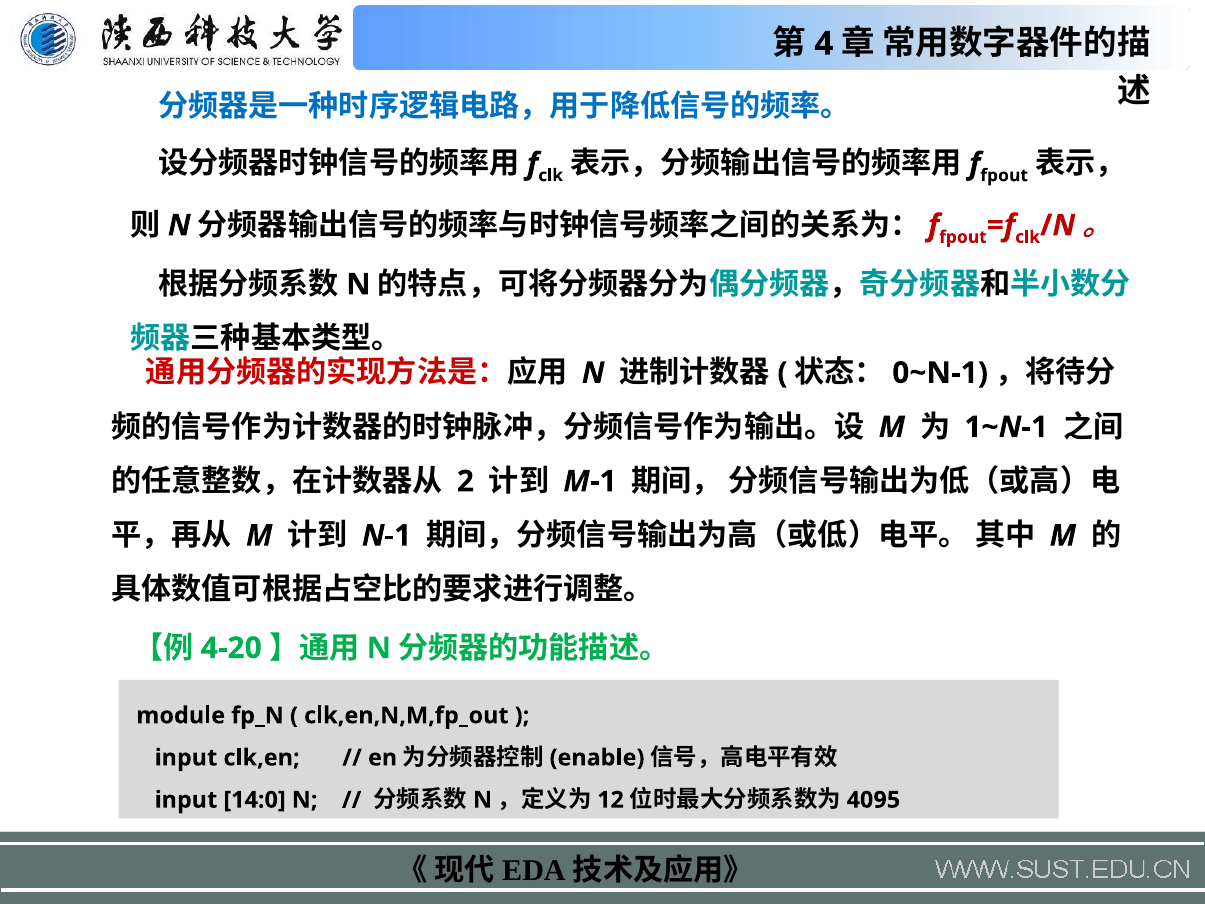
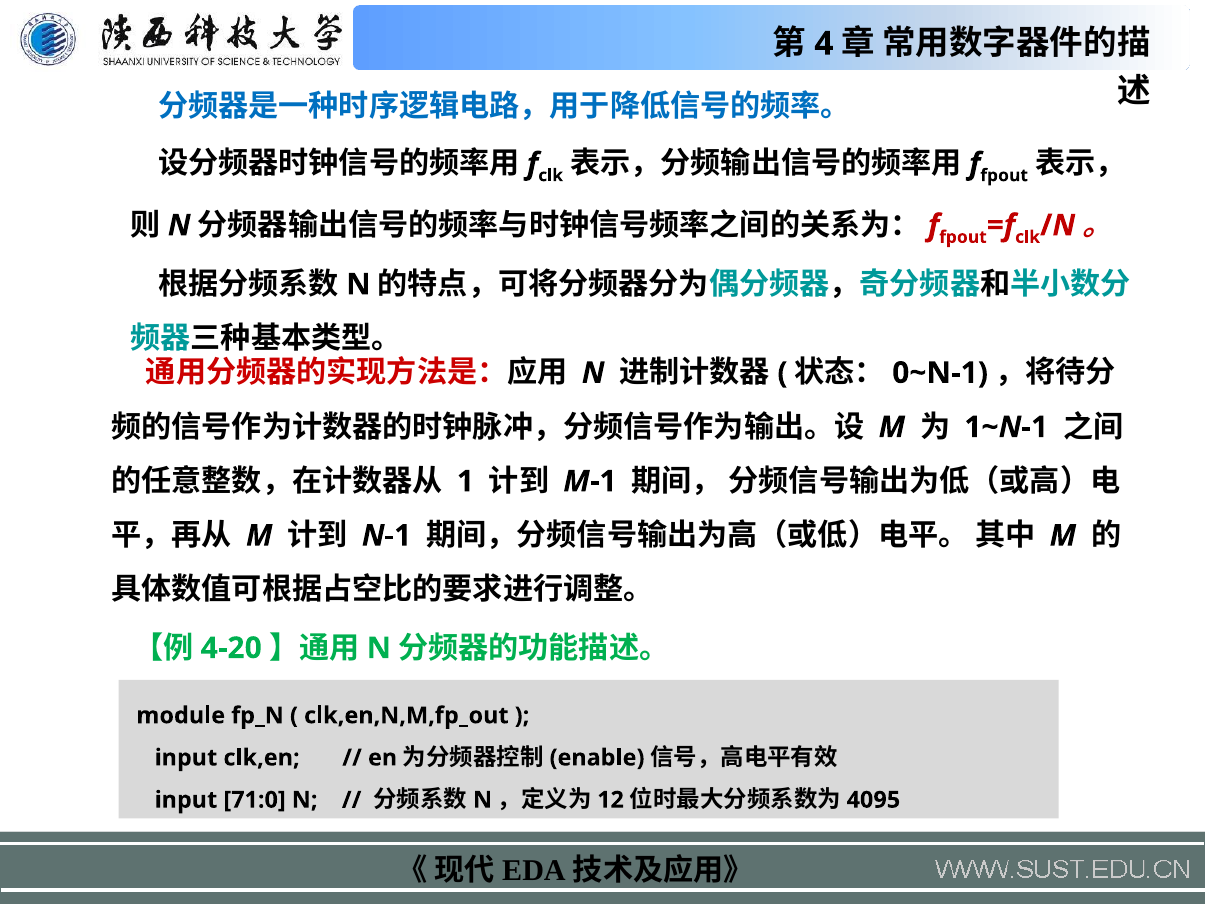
2: 2 -> 1
14:0: 14:0 -> 71:0
